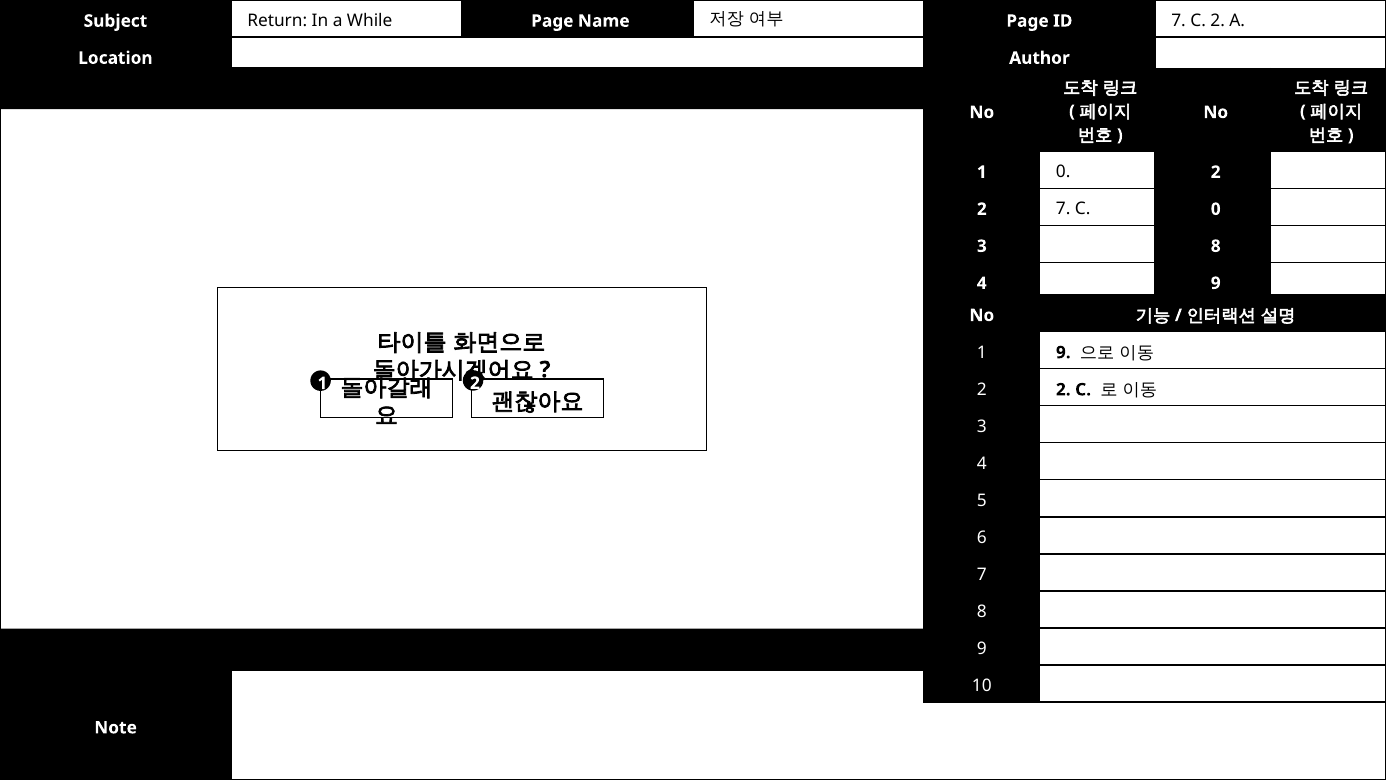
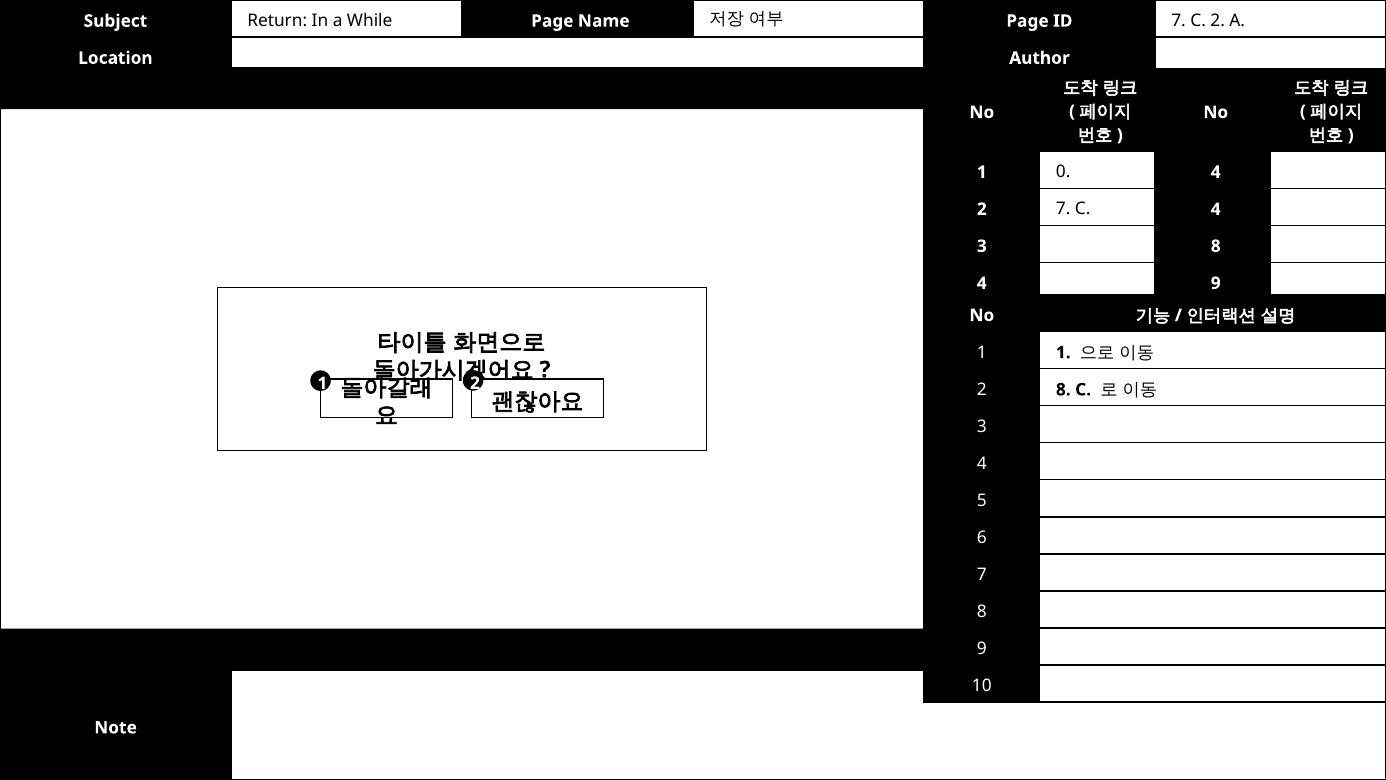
0 2: 2 -> 4
C 0: 0 -> 4
1 9: 9 -> 1
2 at (1063, 389): 2 -> 8
